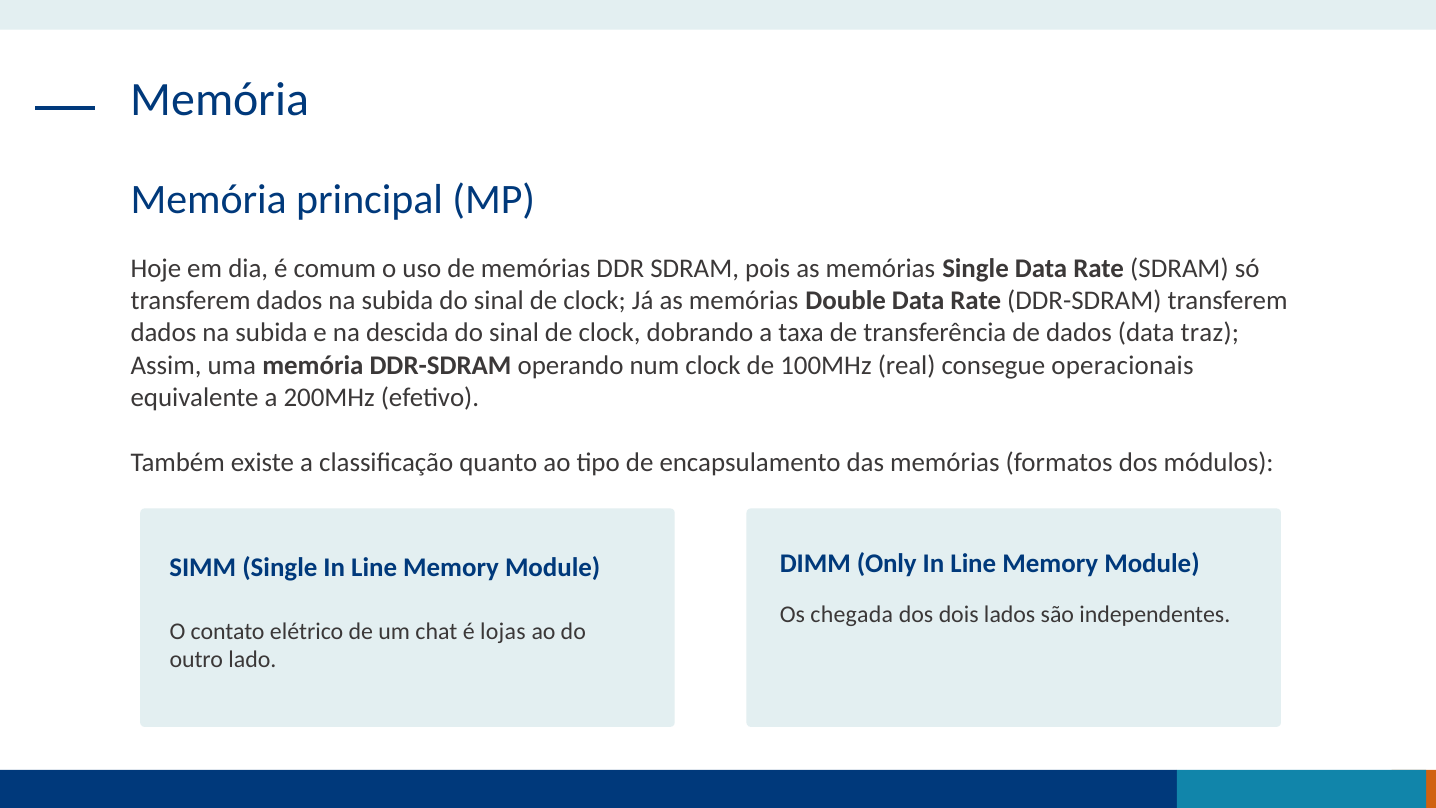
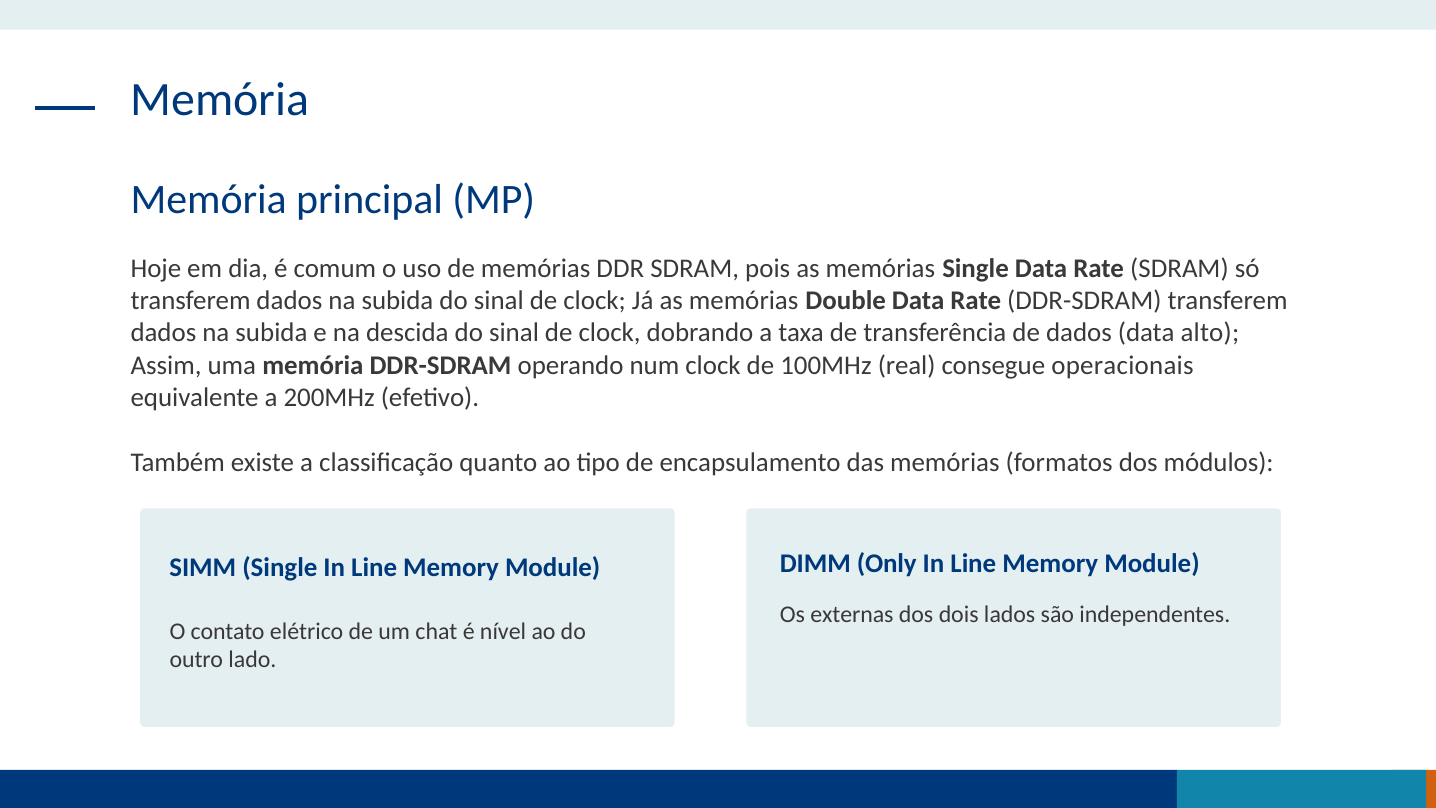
traz: traz -> alto
chegada: chegada -> externas
lojas: lojas -> nível
